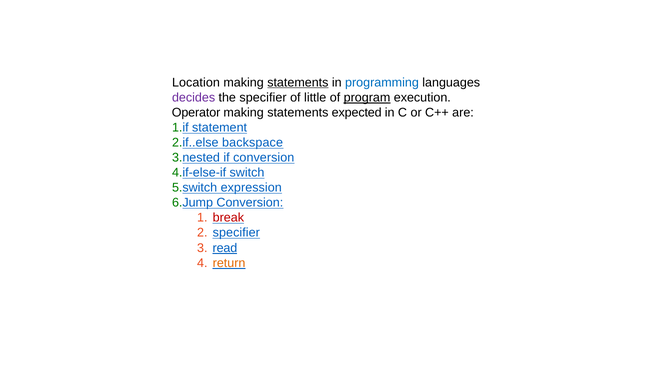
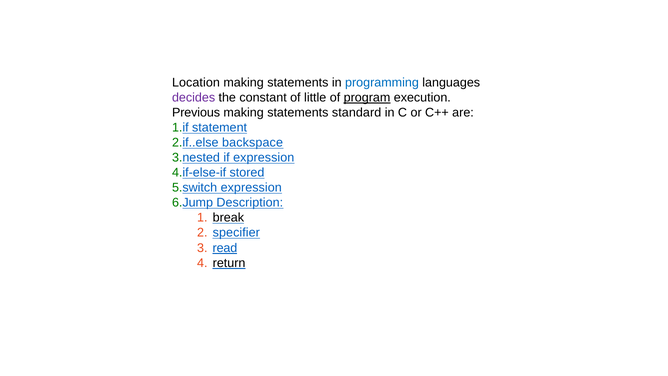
statements at (298, 82) underline: present -> none
the specifier: specifier -> constant
Operator: Operator -> Previous
expected: expected -> standard
if conversion: conversion -> expression
switch: switch -> stored
Conversion at (250, 203): Conversion -> Description
break colour: red -> black
return colour: orange -> black
